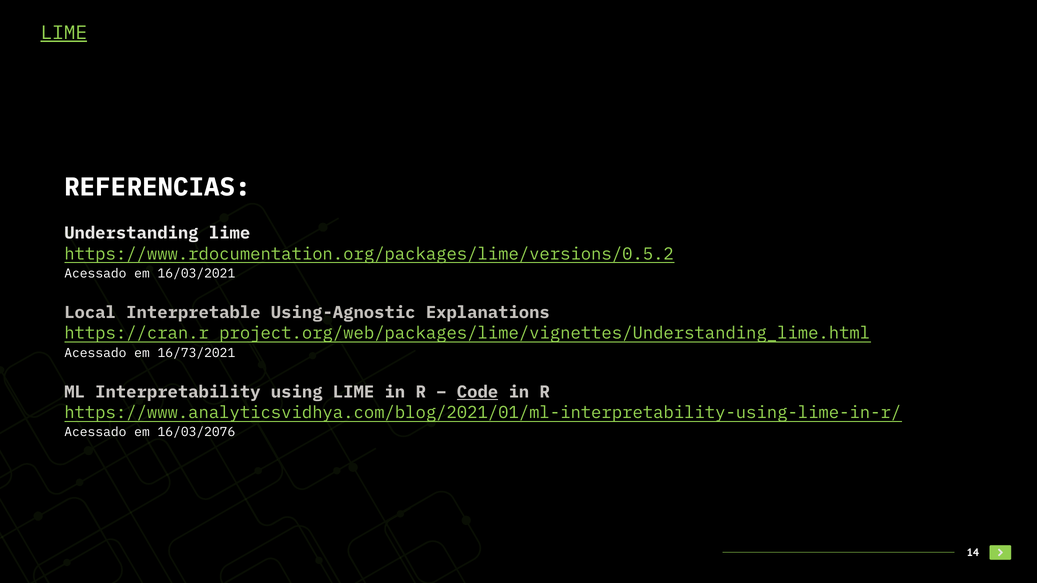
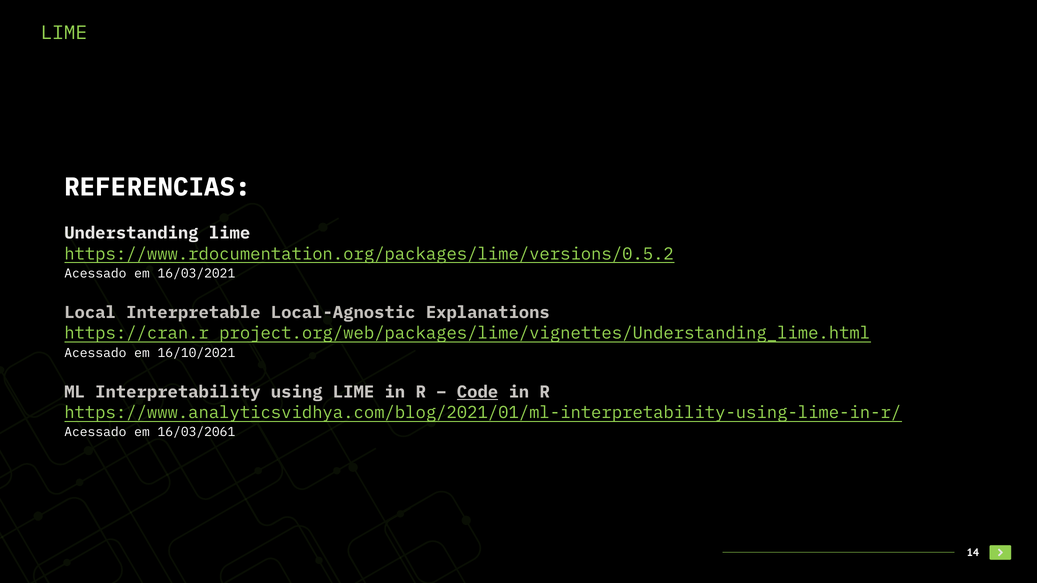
LIME at (64, 33) underline: present -> none
Using-Agnostic: Using-Agnostic -> Local-Agnostic
16/73/2021: 16/73/2021 -> 16/10/2021
16/03/2076: 16/03/2076 -> 16/03/2061
